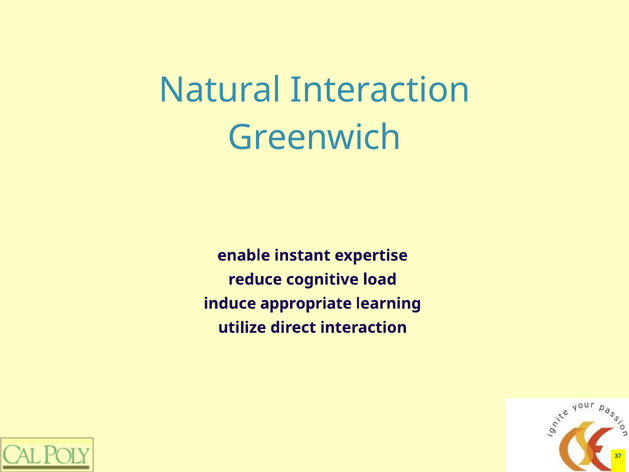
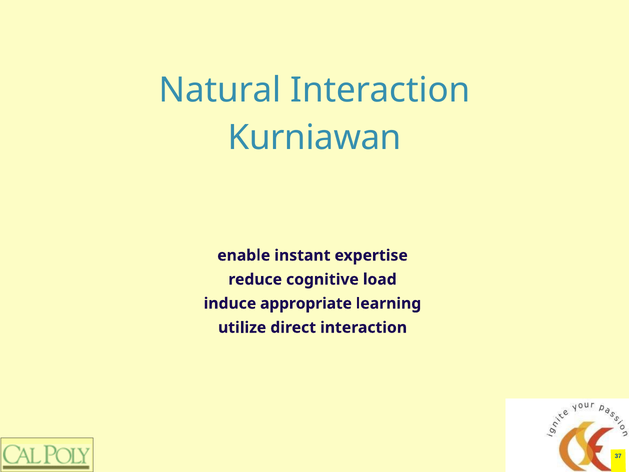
Greenwich: Greenwich -> Kurniawan
